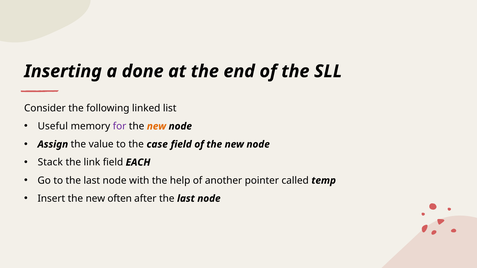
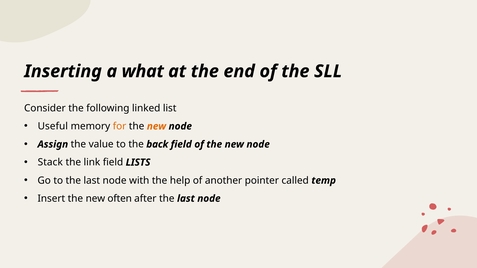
done: done -> what
for colour: purple -> orange
case: case -> back
EACH: EACH -> LISTS
